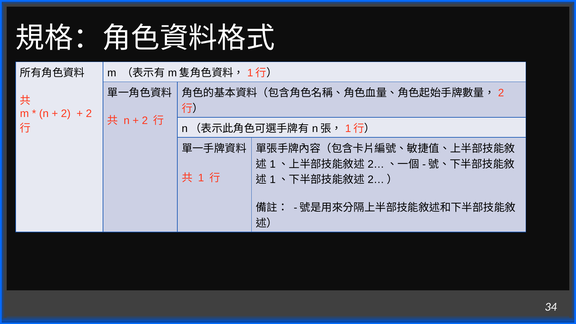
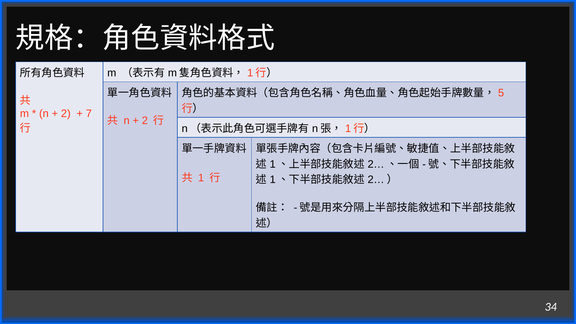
2 at (501, 93): 2 -> 5
2 at (89, 114): 2 -> 7
